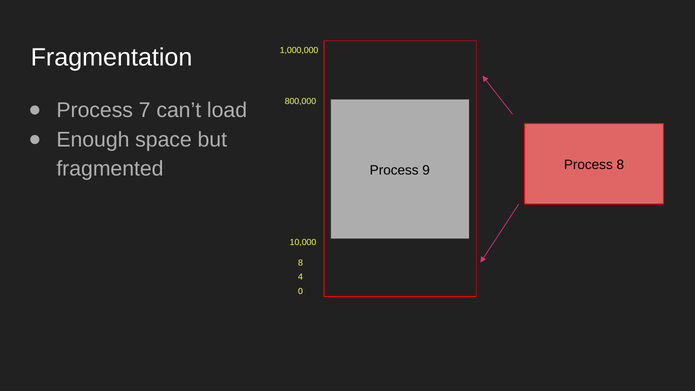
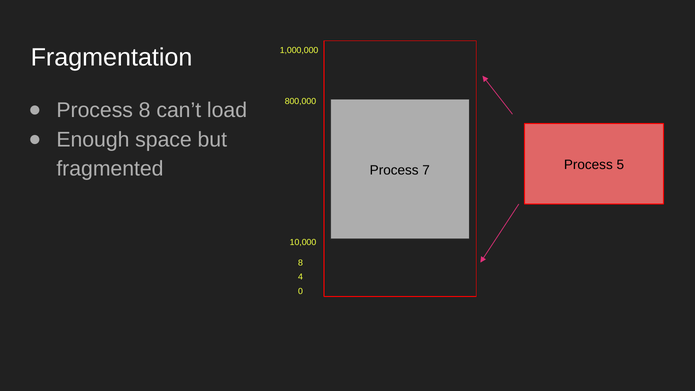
Process 7: 7 -> 8
Process 8: 8 -> 5
9: 9 -> 7
